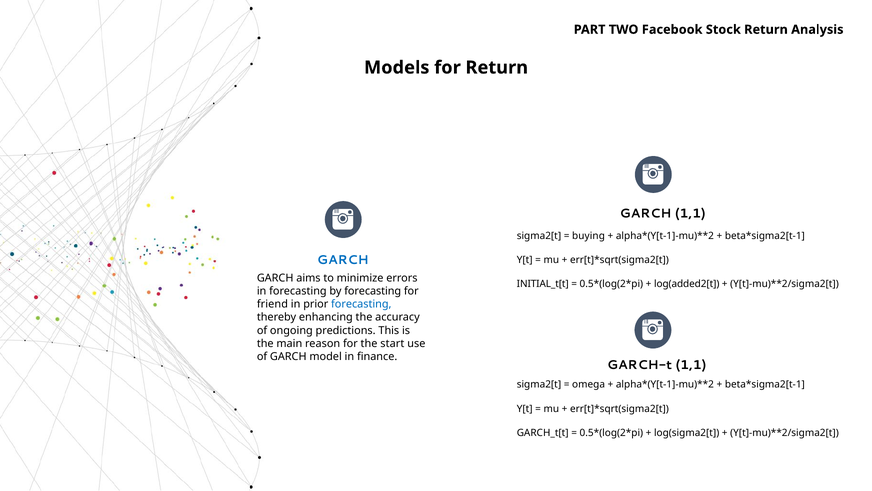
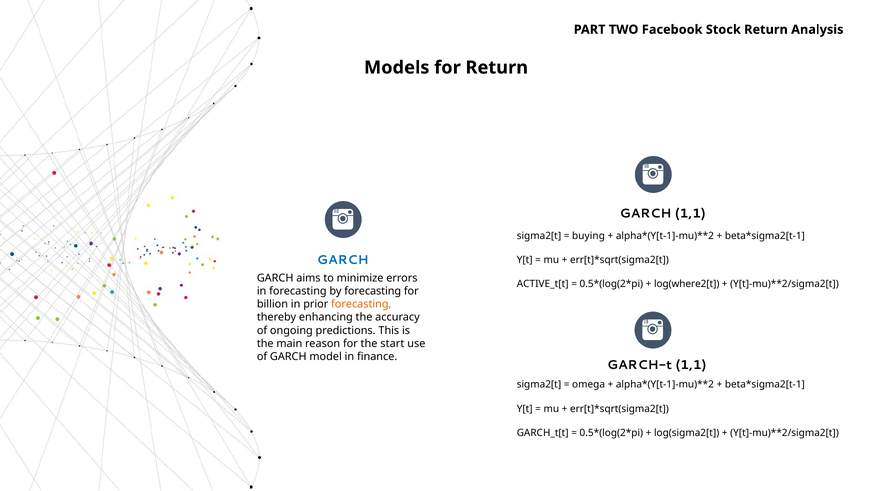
INITIAL_t[t: INITIAL_t[t -> ACTIVE_t[t
log(added2[t: log(added2[t -> log(where2[t
friend: friend -> billion
forecasting at (361, 304) colour: blue -> orange
